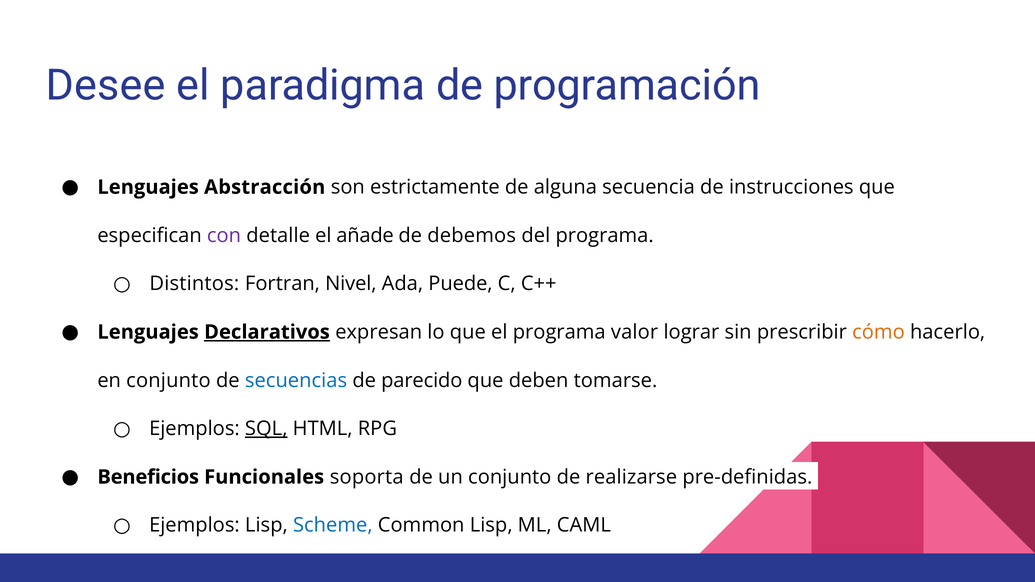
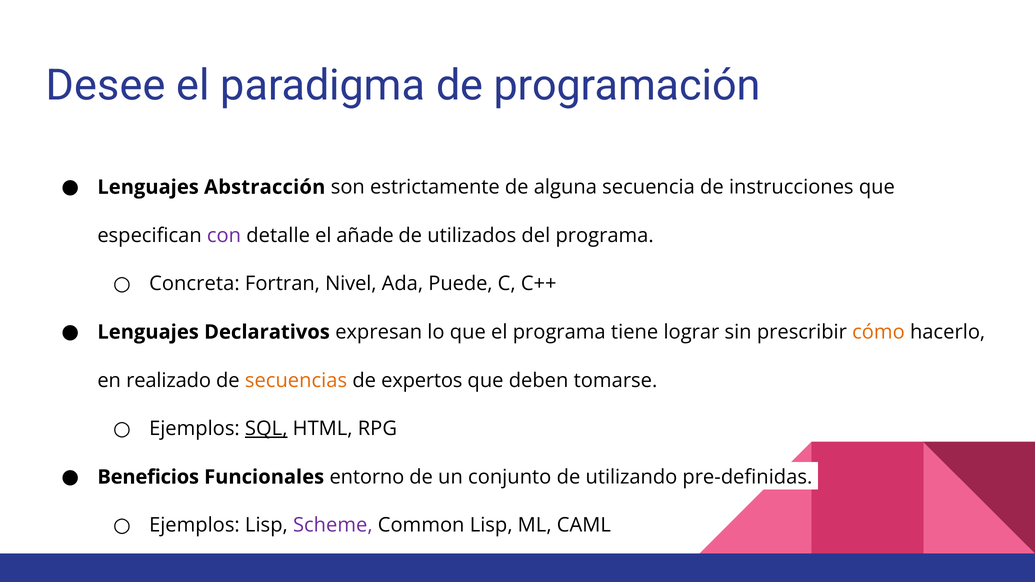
debemos: debemos -> utilizados
Distintos: Distintos -> Concreta
Declarativos underline: present -> none
valor: valor -> tiene
en conjunto: conjunto -> realizado
secuencias colour: blue -> orange
parecido: parecido -> expertos
soporta: soporta -> entorno
realizarse: realizarse -> utilizando
Scheme colour: blue -> purple
